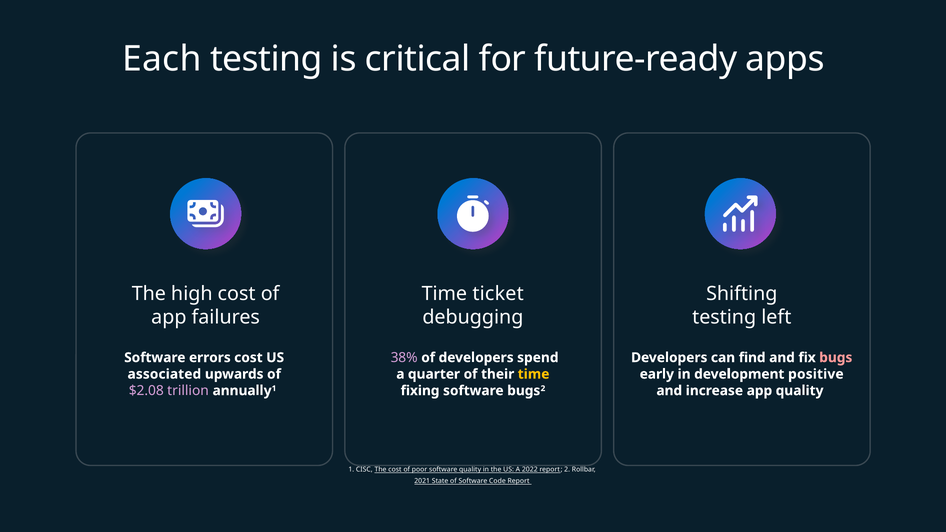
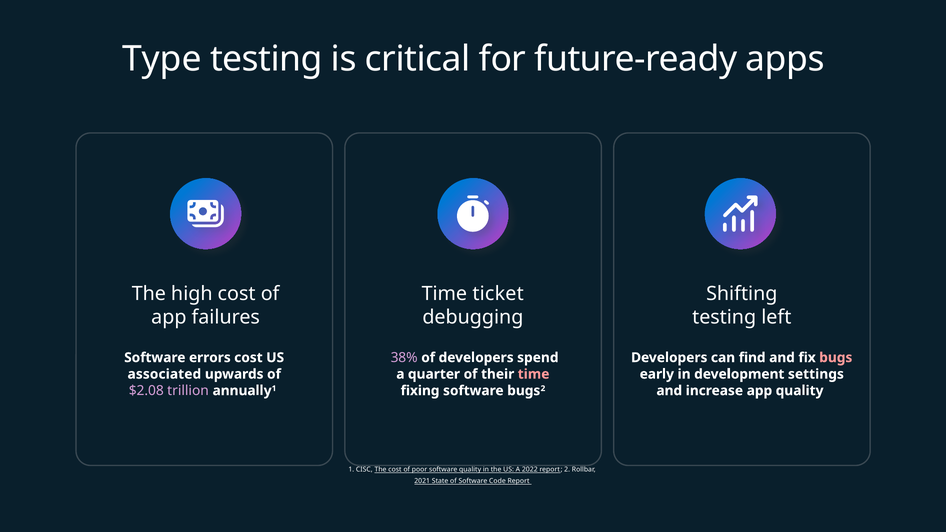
Each: Each -> Type
time at (534, 374) colour: yellow -> pink
positive: positive -> settings
